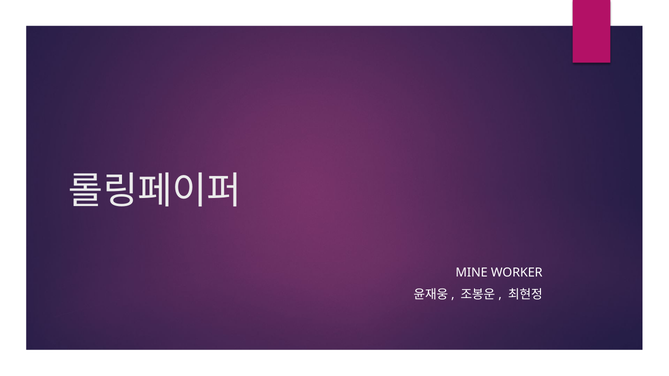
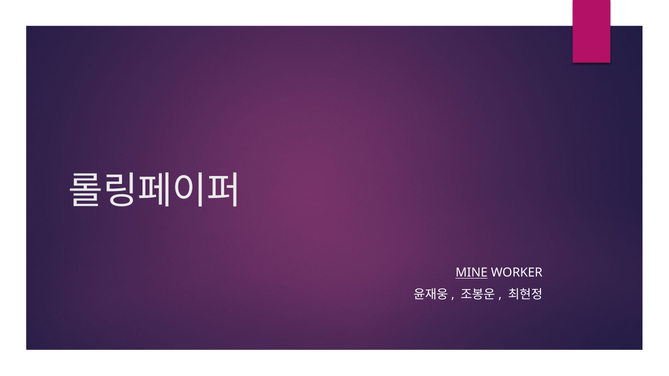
MINE underline: none -> present
